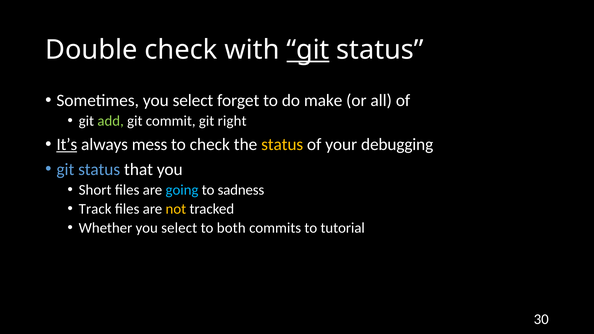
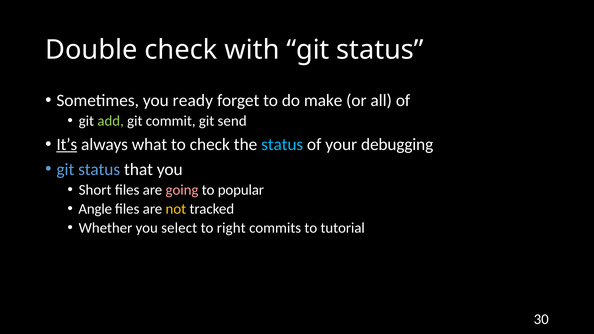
git at (308, 50) underline: present -> none
Sometimes you select: select -> ready
right: right -> send
mess: mess -> what
status at (282, 144) colour: yellow -> light blue
going colour: light blue -> pink
sadness: sadness -> popular
Track: Track -> Angle
both: both -> right
